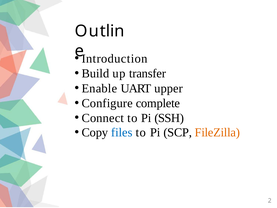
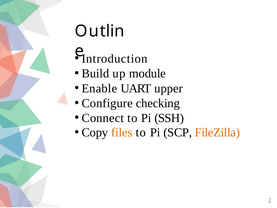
transfer: transfer -> module
complete: complete -> checking
files colour: blue -> orange
